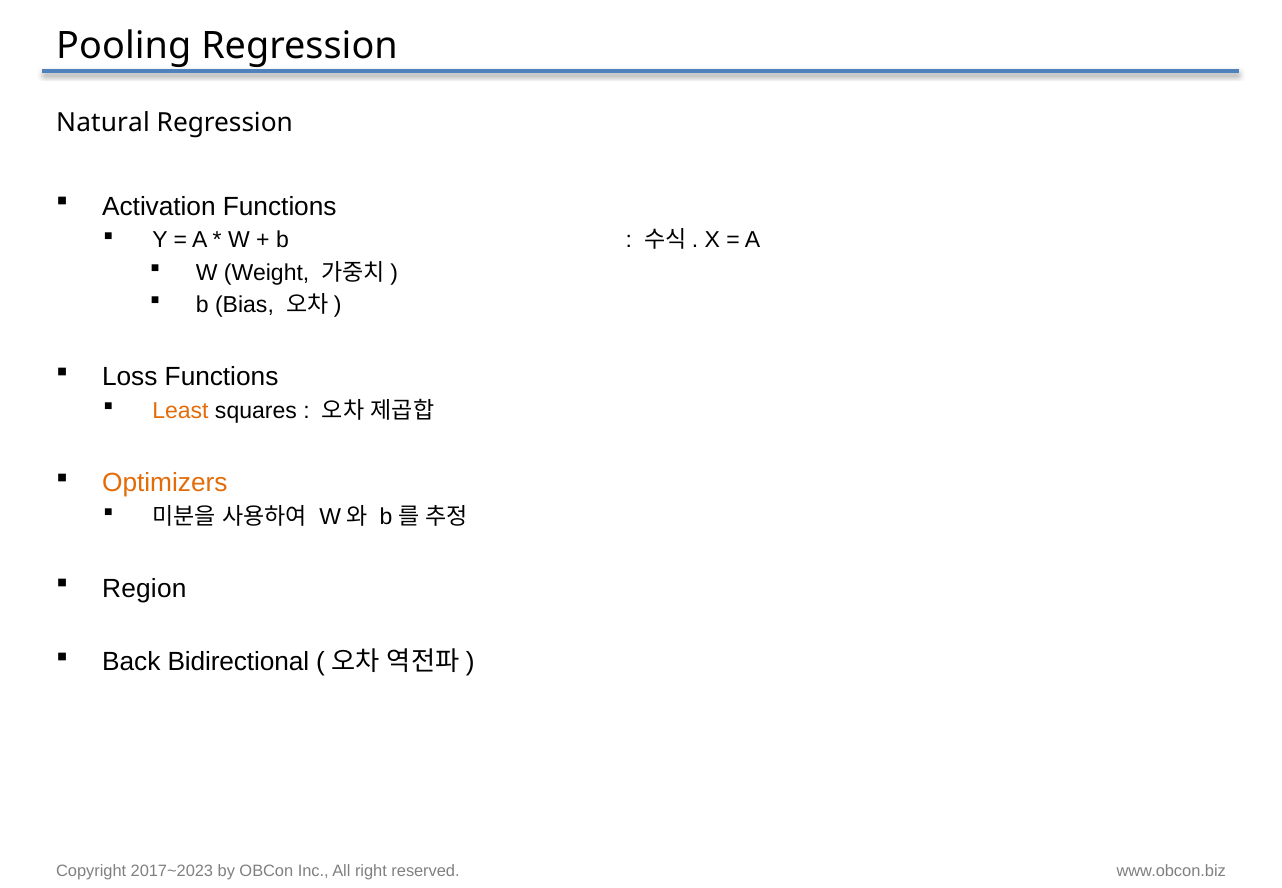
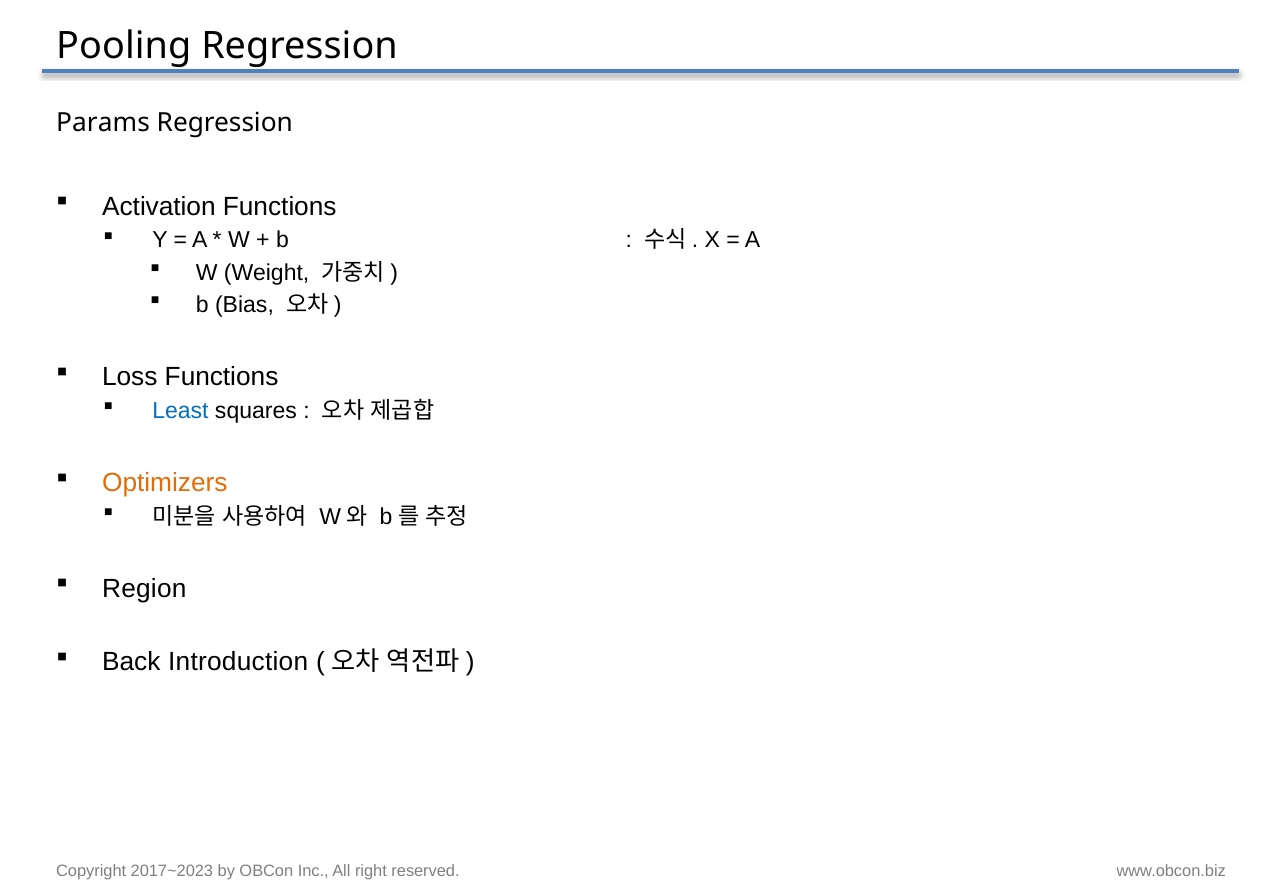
Natural: Natural -> Params
Least colour: orange -> blue
Bidirectional: Bidirectional -> Introduction
